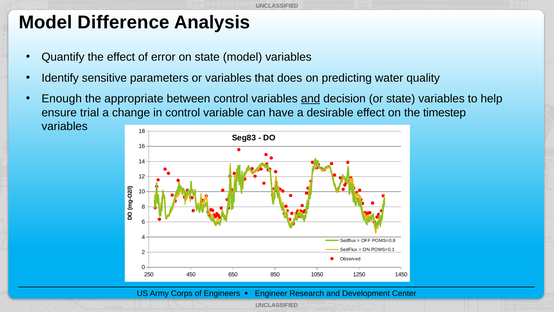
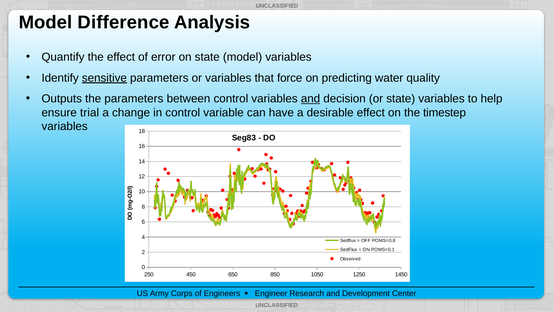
sensitive underline: none -> present
does: does -> force
Enough: Enough -> Outputs
the appropriate: appropriate -> parameters
